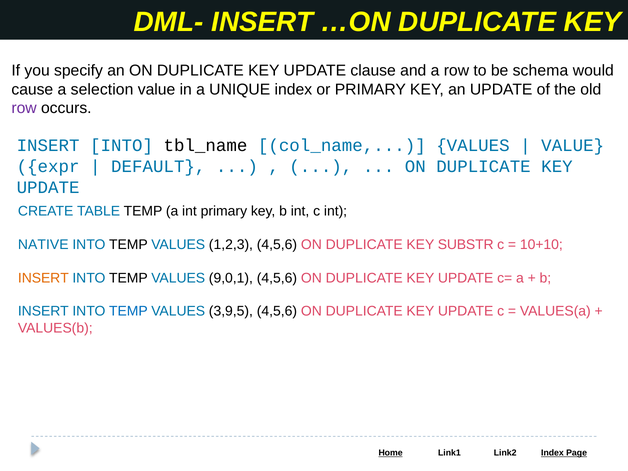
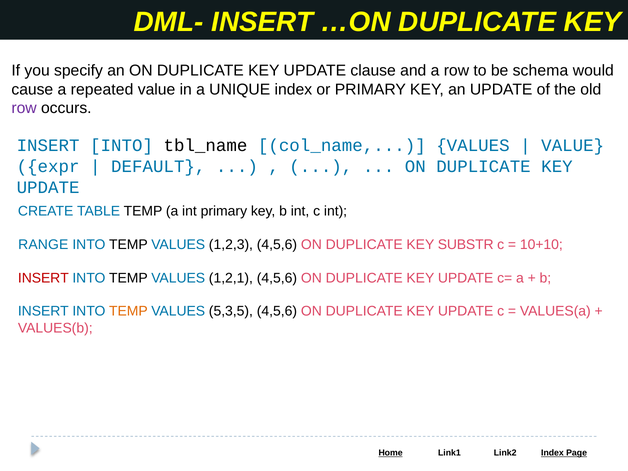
selection: selection -> repeated
NATIVE: NATIVE -> RANGE
INSERT at (43, 278) colour: orange -> red
9,0,1: 9,0,1 -> 1,2,1
TEMP at (128, 311) colour: blue -> orange
3,9,5: 3,9,5 -> 5,3,5
